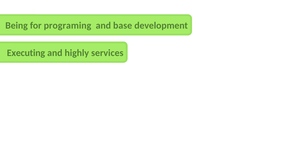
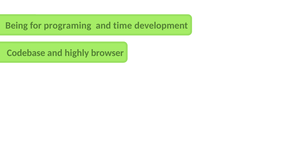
base: base -> time
Executing: Executing -> Codebase
services: services -> browser
